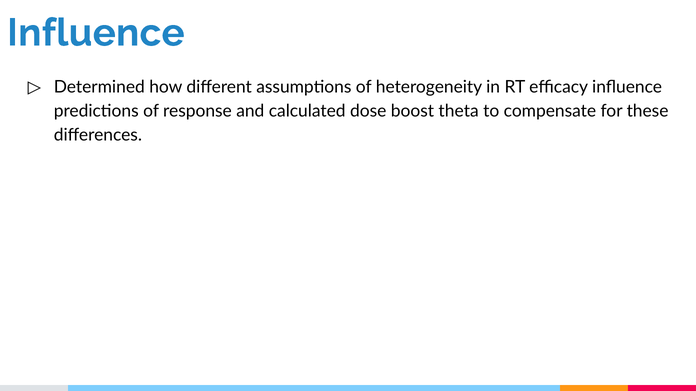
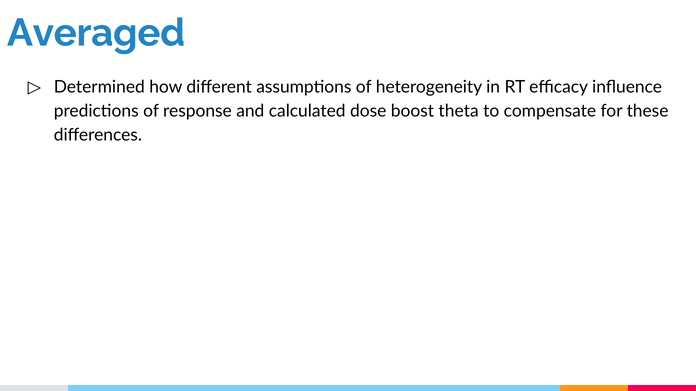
Influence at (96, 33): Influence -> Averaged
